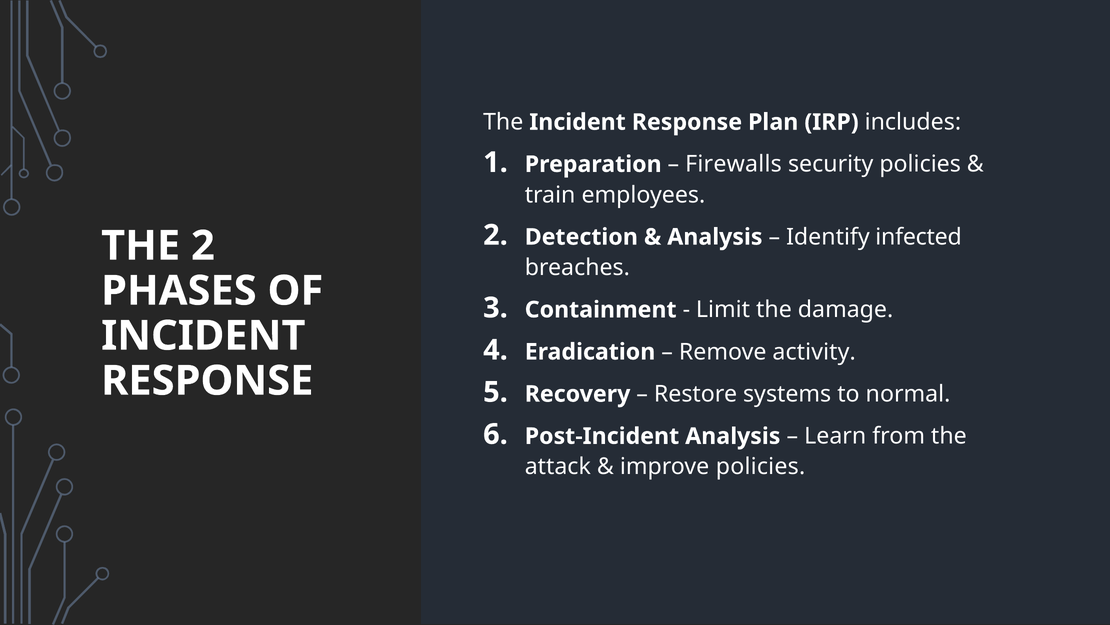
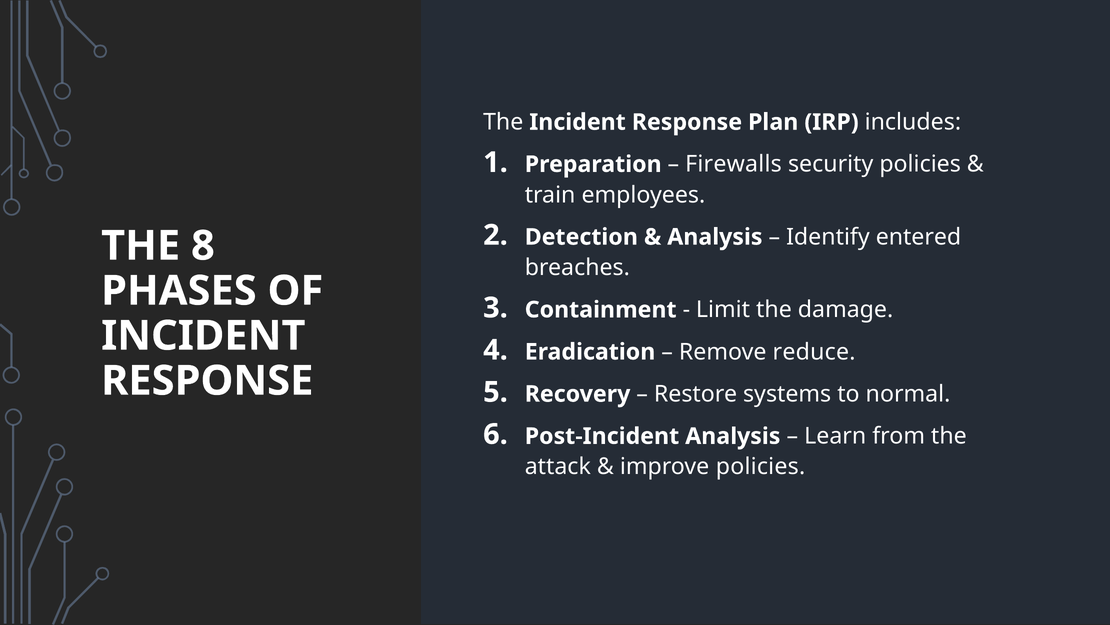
infected: infected -> entered
THE 2: 2 -> 8
activity: activity -> reduce
